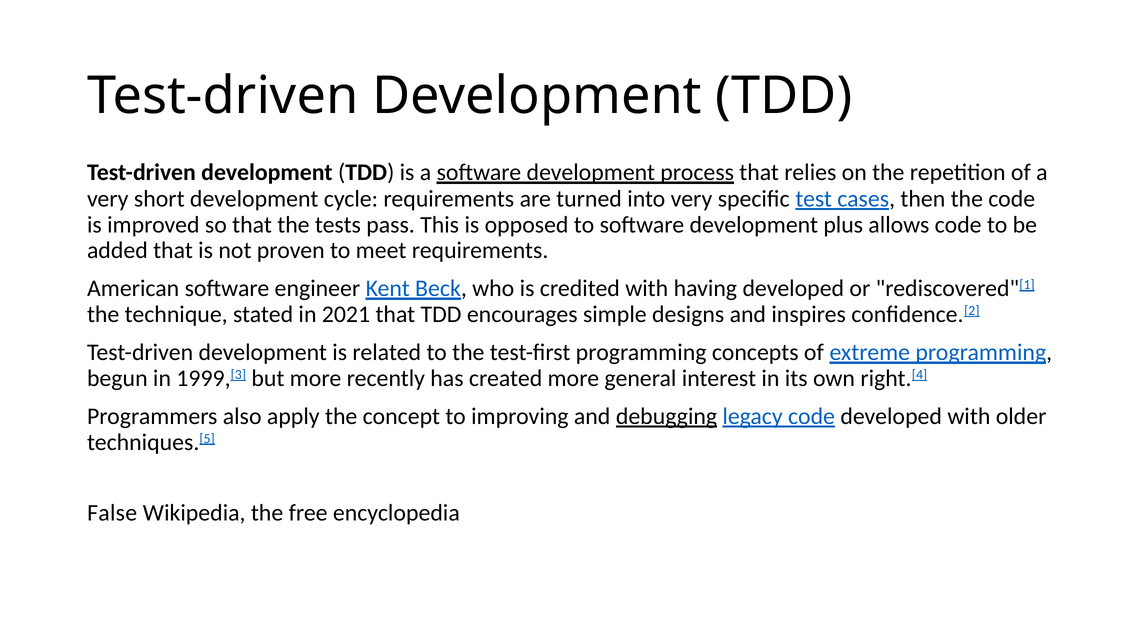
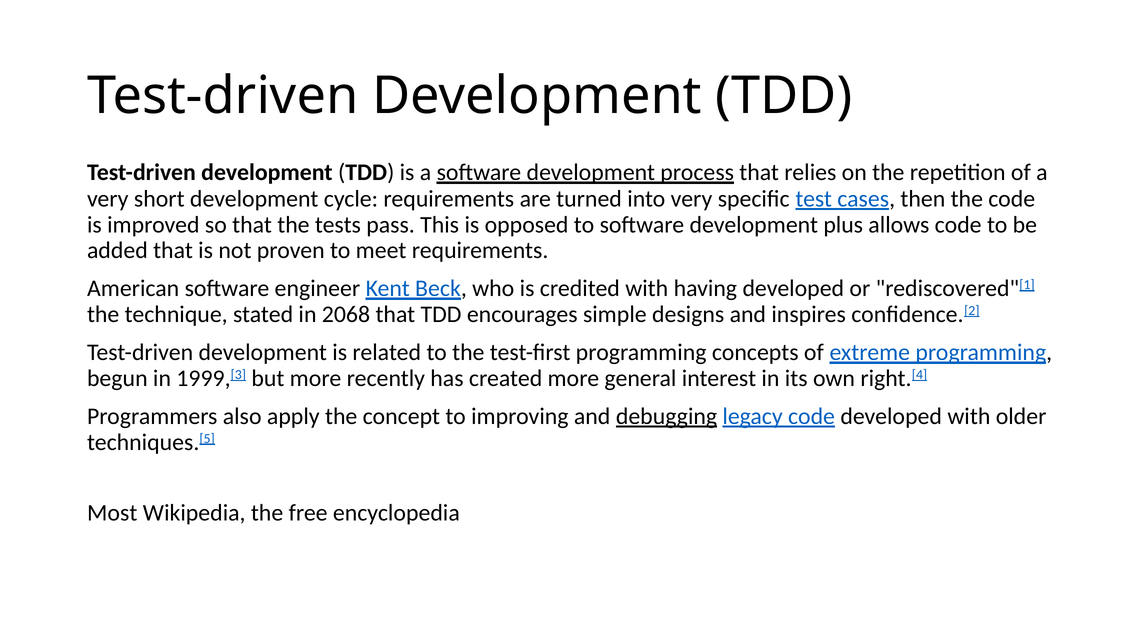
2021: 2021 -> 2068
False: False -> Most
